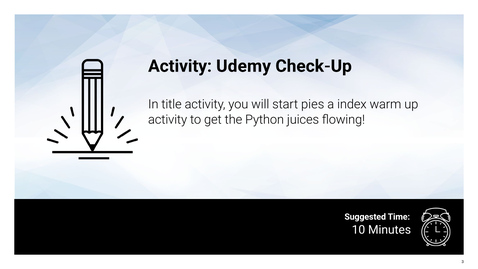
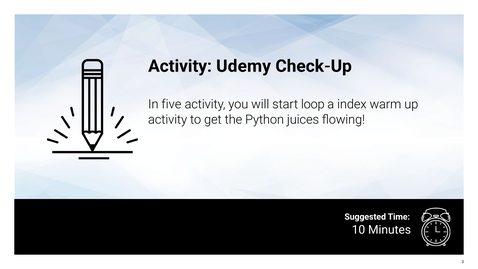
title: title -> five
pies: pies -> loop
